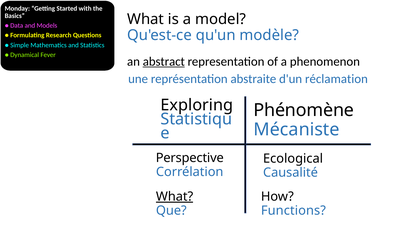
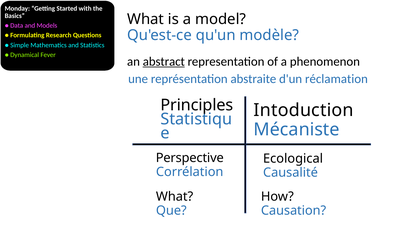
Exploring: Exploring -> Principles
Phénomène: Phénomène -> Intoduction
What at (175, 196) underline: present -> none
Functions: Functions -> Causation
